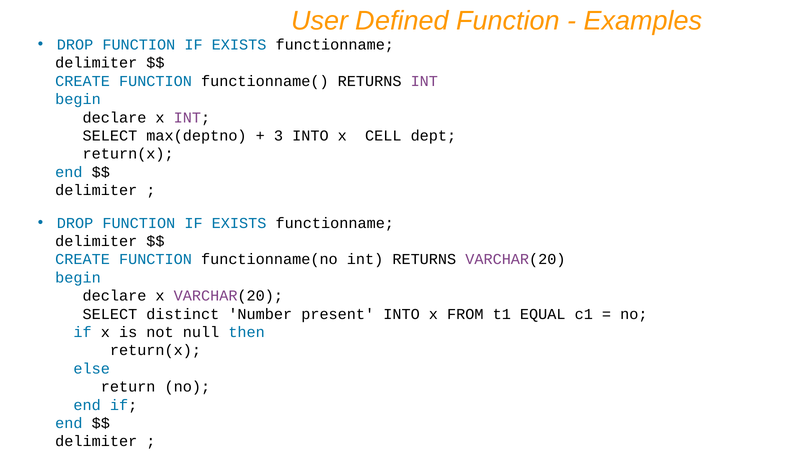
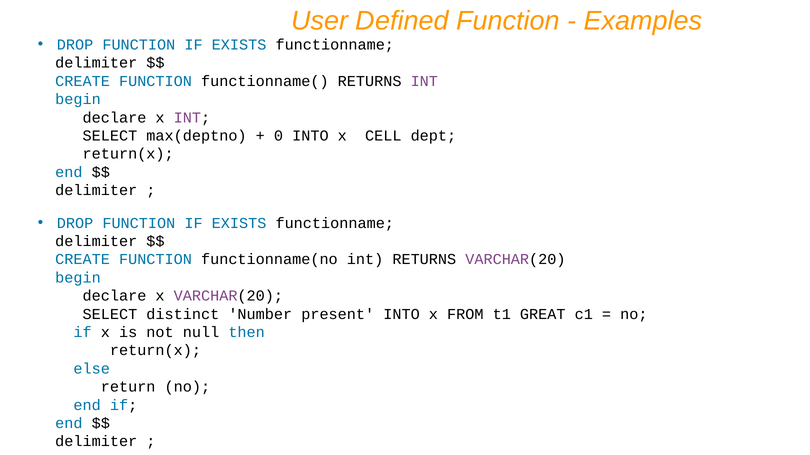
3: 3 -> 0
EQUAL: EQUAL -> GREAT
